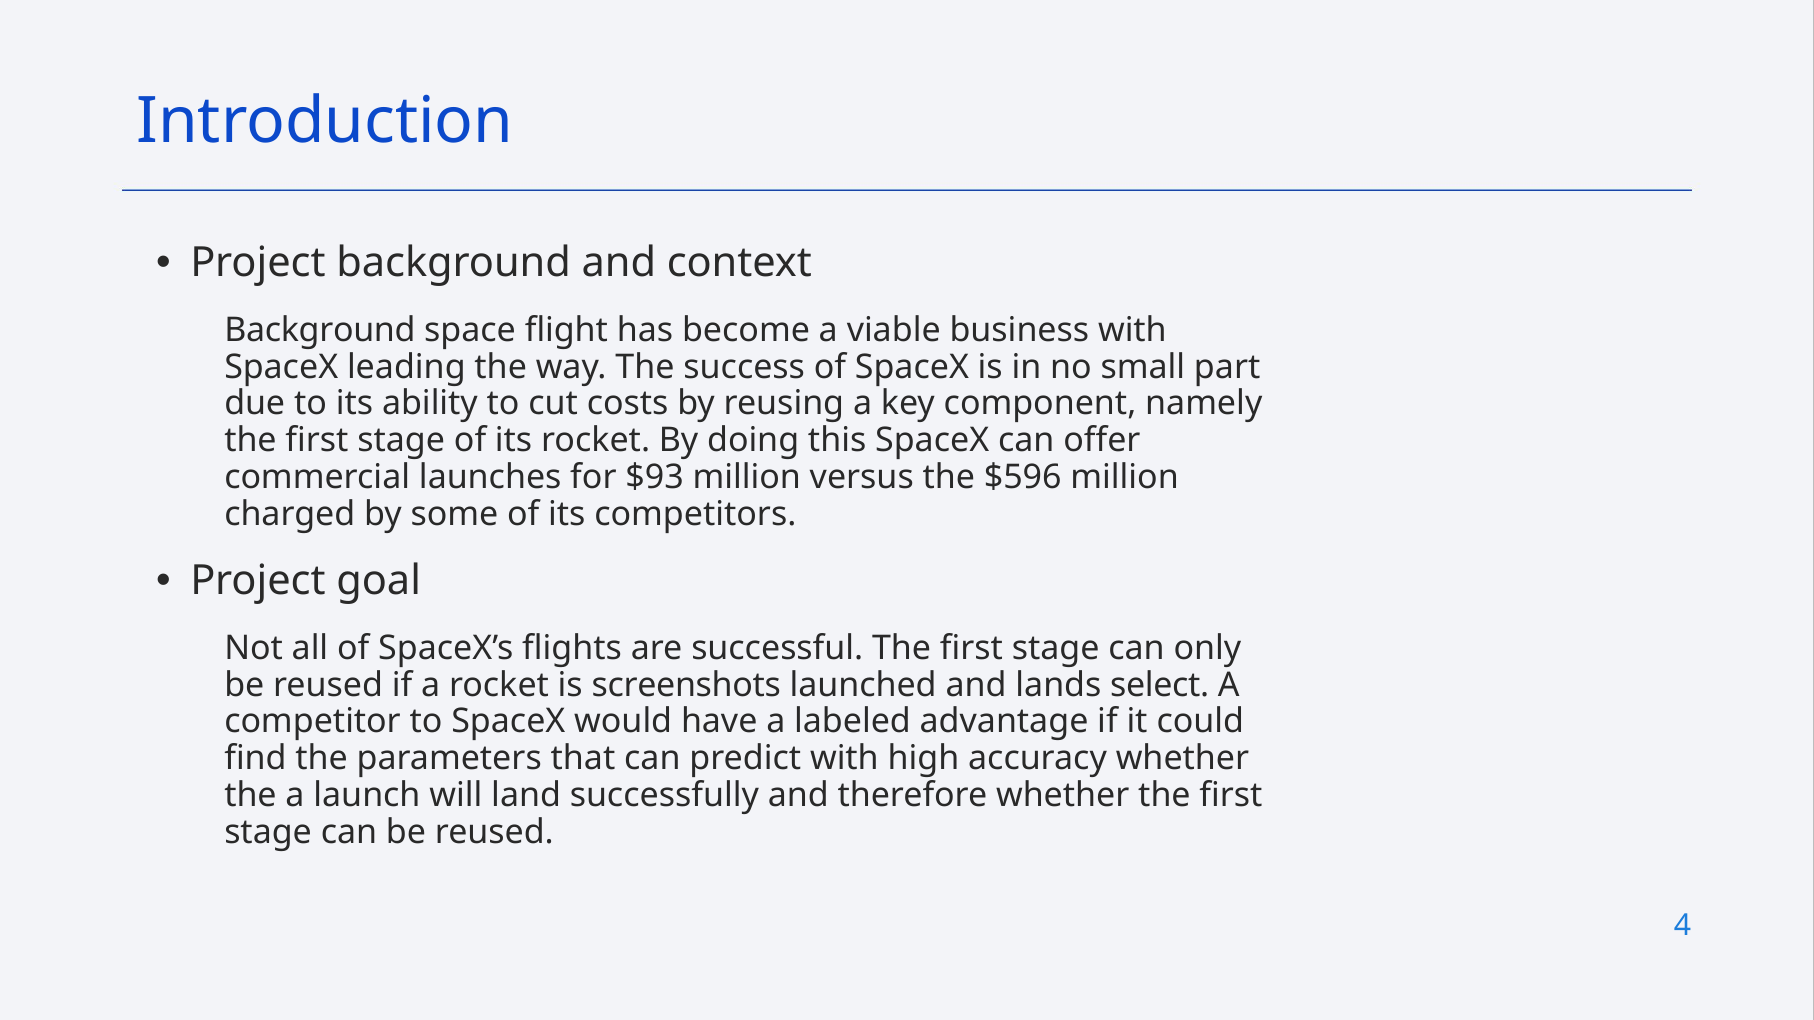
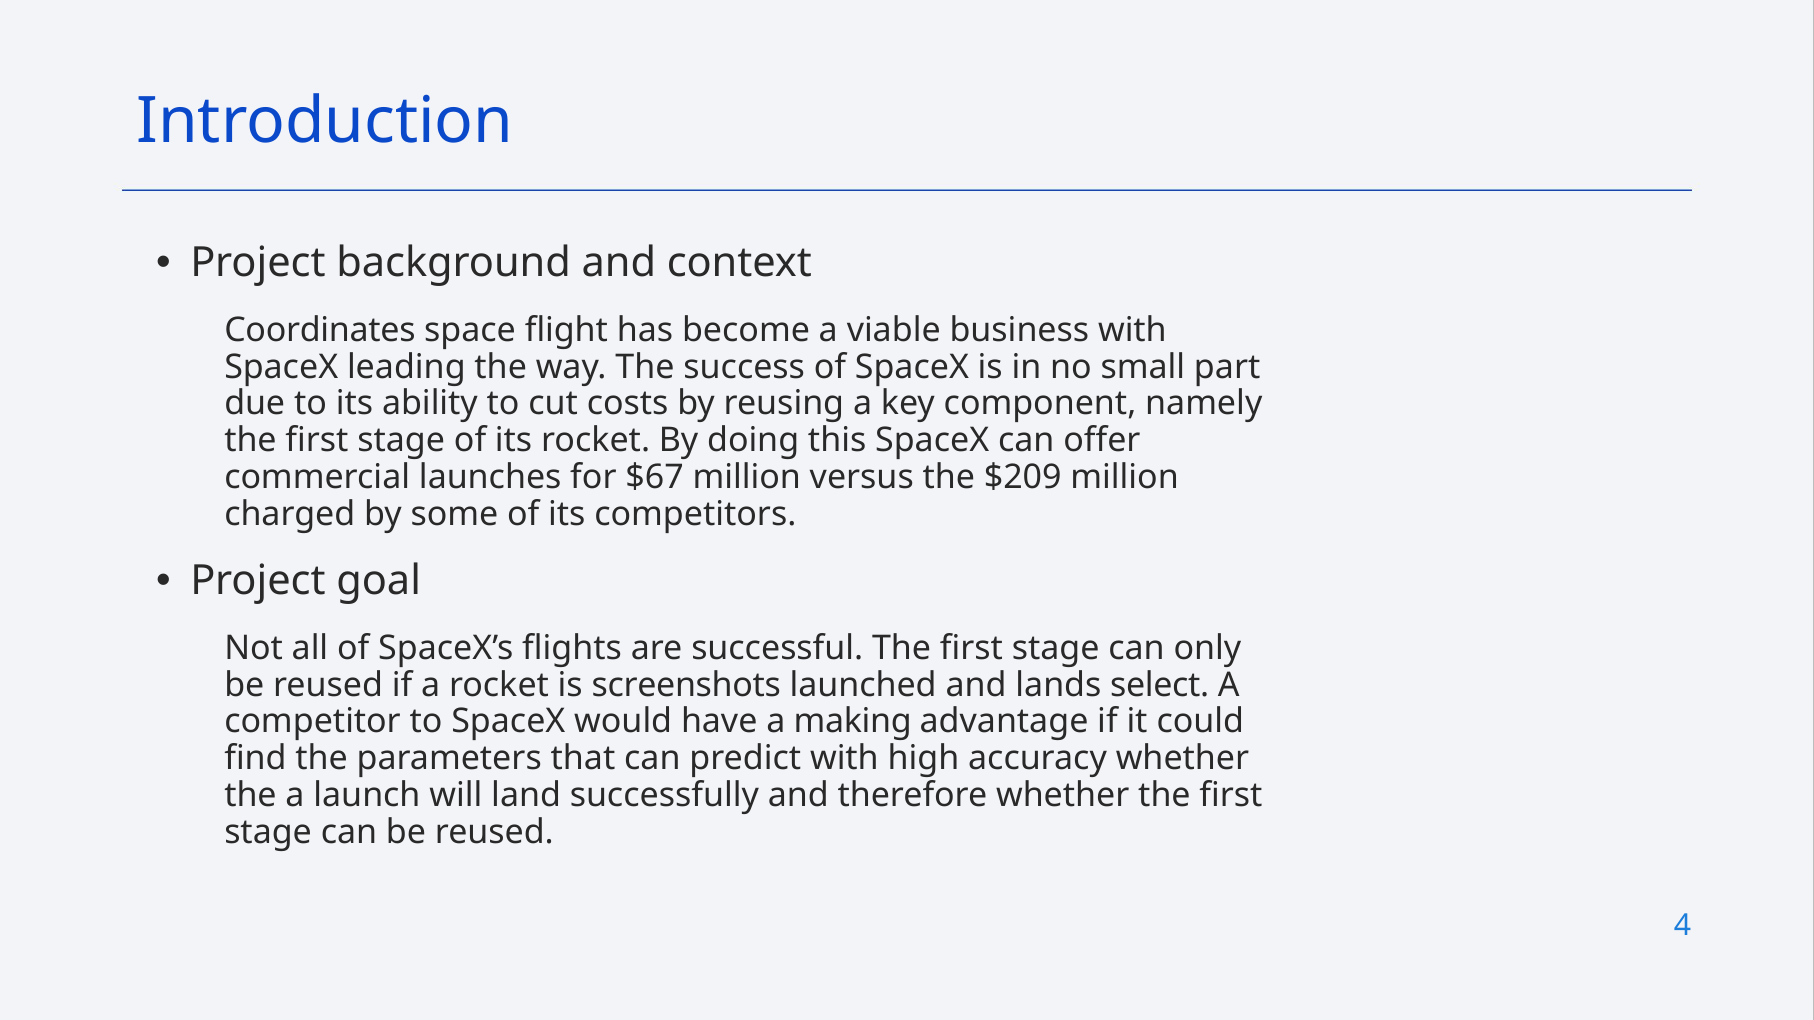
Background at (320, 330): Background -> Coordinates
$93: $93 -> $67
$596: $596 -> $209
labeled: labeled -> making
